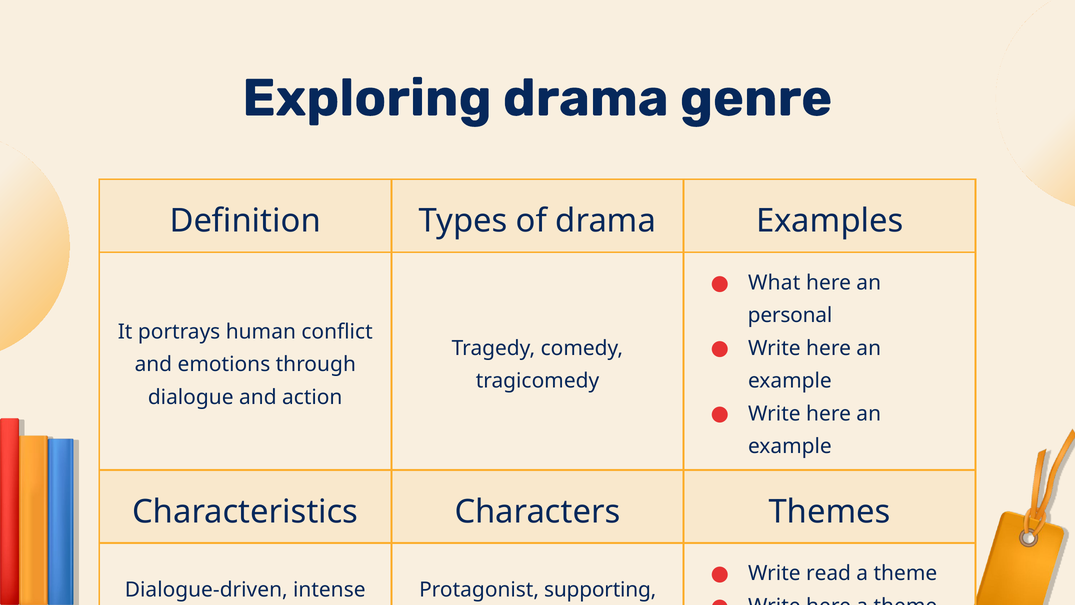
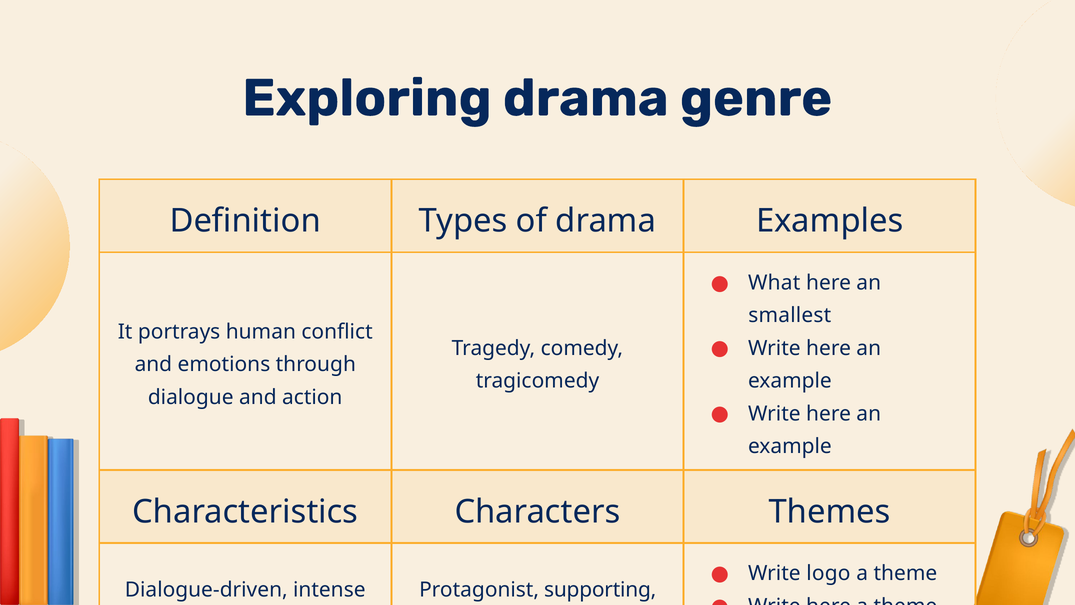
personal: personal -> smallest
read: read -> logo
